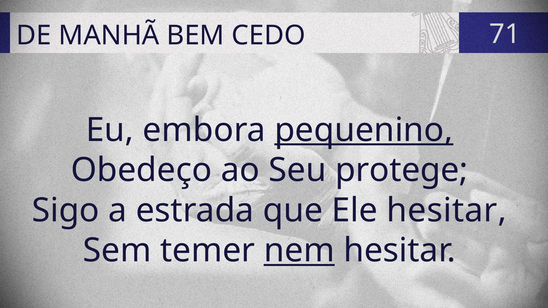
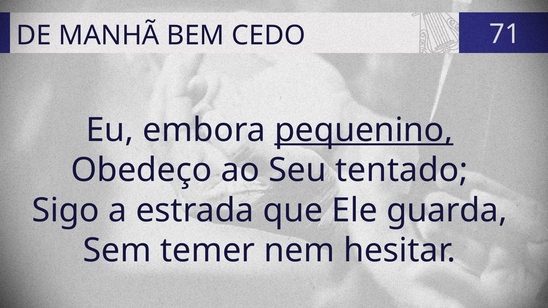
protege: protege -> tentado
Ele hesitar: hesitar -> guarda
nem underline: present -> none
